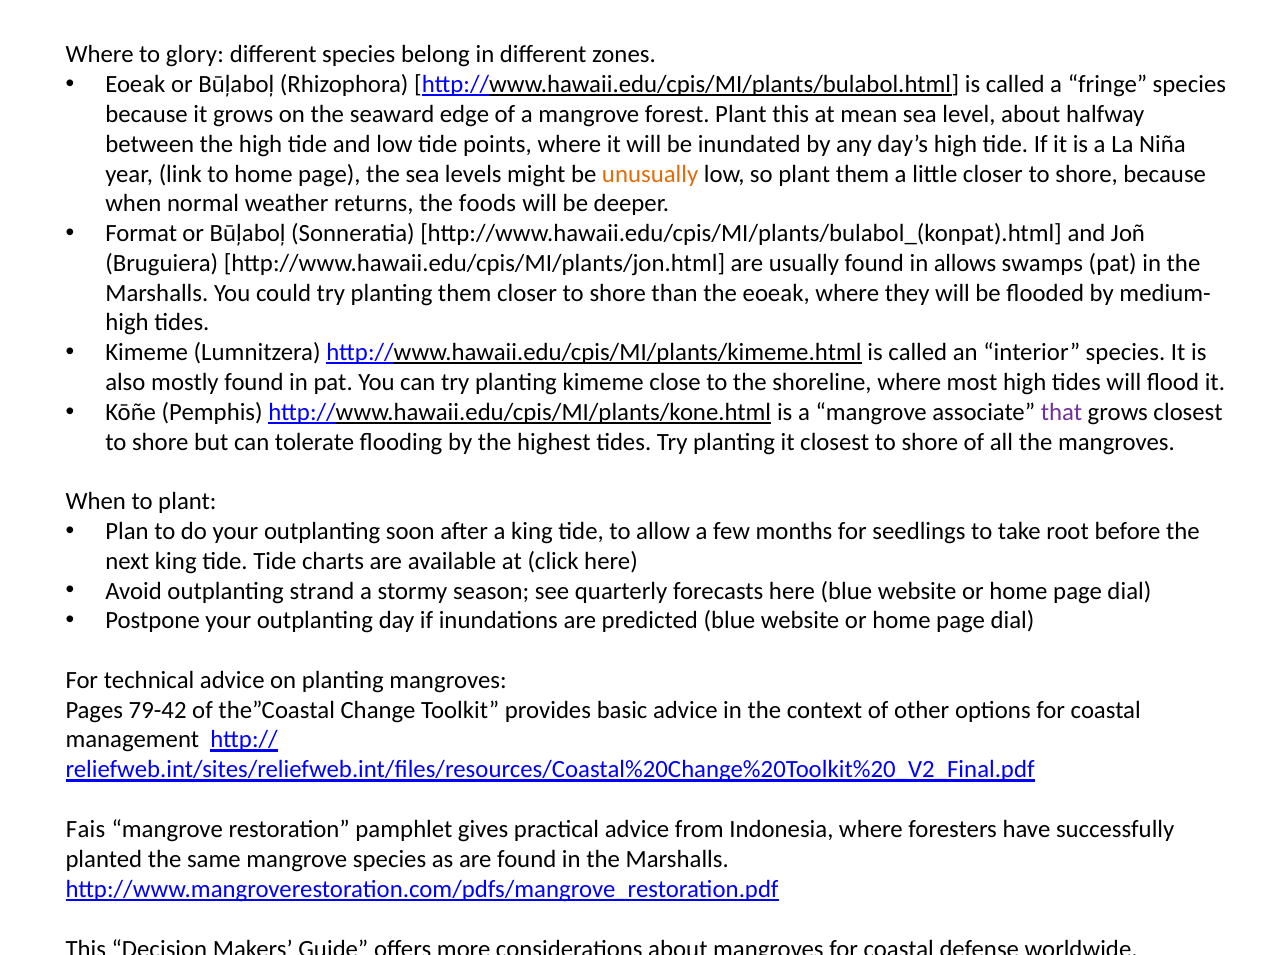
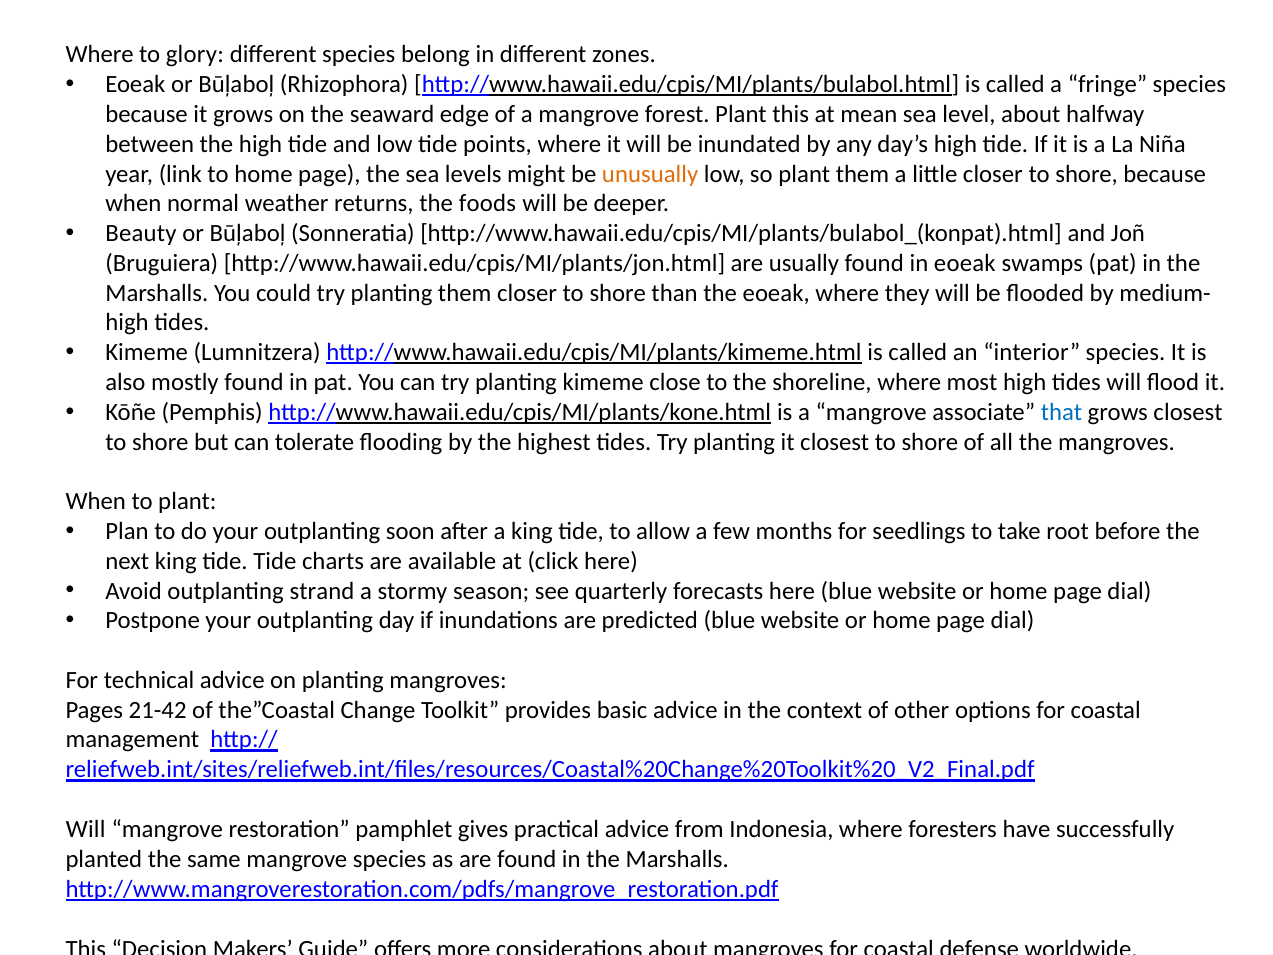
Format: Format -> Beauty
in allows: allows -> eoeak
that colour: purple -> blue
79-42: 79-42 -> 21-42
Fais at (86, 829): Fais -> Will
